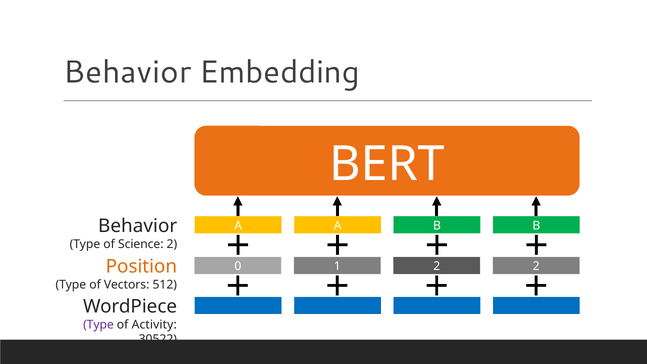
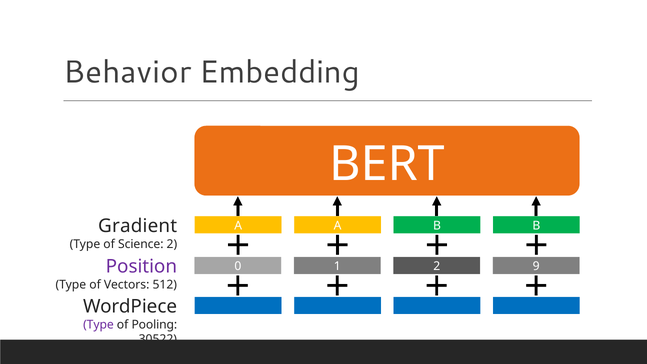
Behavior at (138, 226): Behavior -> Gradient
Position colour: orange -> purple
2 2: 2 -> 9
Activity: Activity -> Pooling
